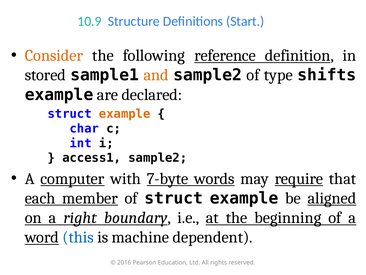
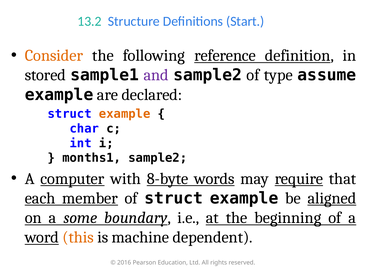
10.9: 10.9 -> 13.2
and colour: orange -> purple
shifts: shifts -> assume
access1: access1 -> months1
7-byte: 7-byte -> 8-byte
right: right -> some
this colour: blue -> orange
